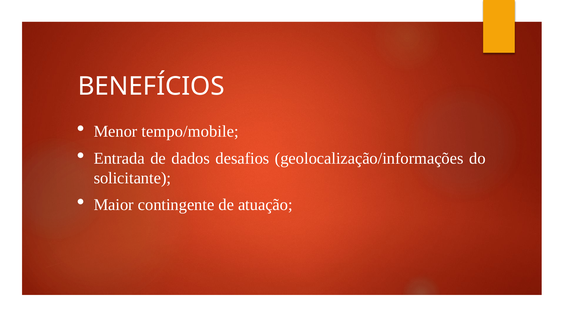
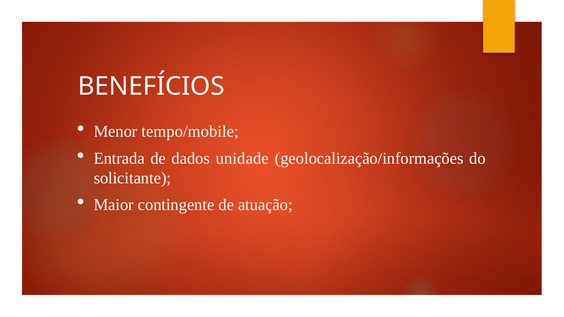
desafios: desafios -> unidade
